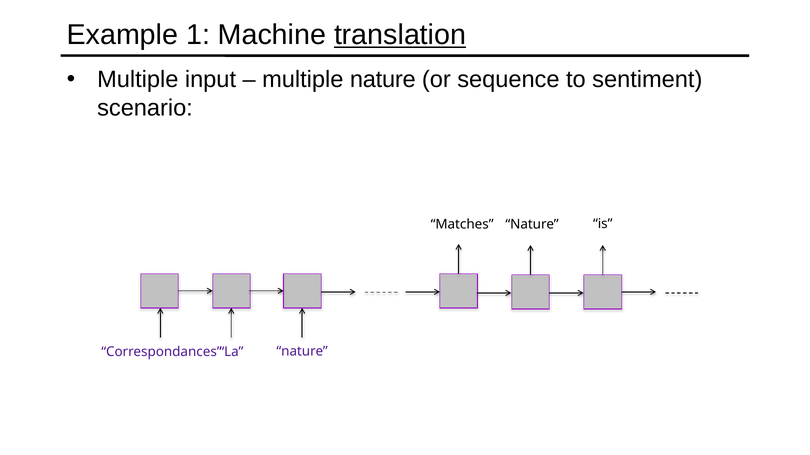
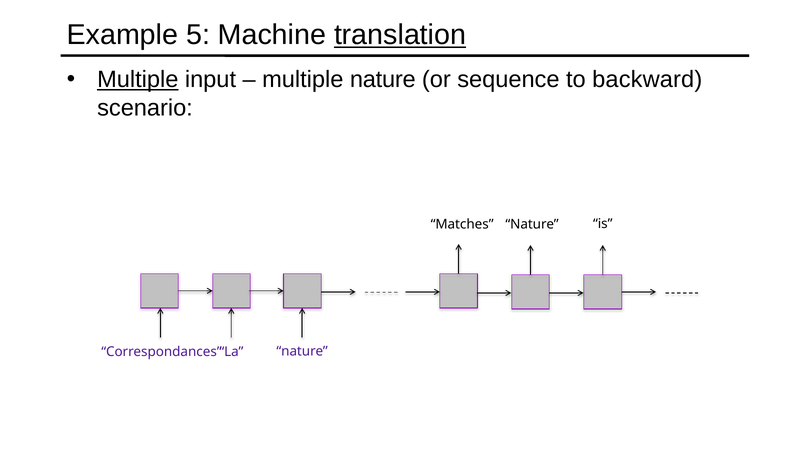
1: 1 -> 5
Multiple at (138, 80) underline: none -> present
sentiment: sentiment -> backward
